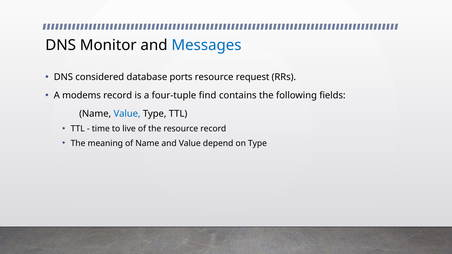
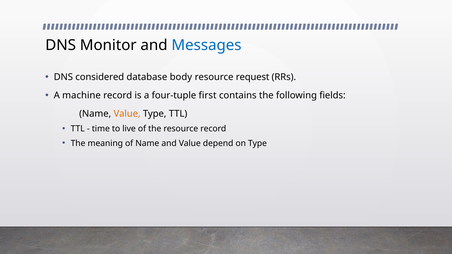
ports: ports -> body
modems: modems -> machine
find: find -> first
Value at (127, 114) colour: blue -> orange
